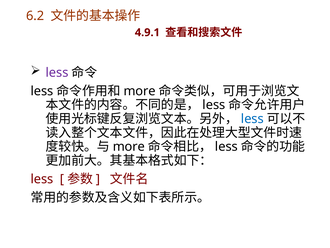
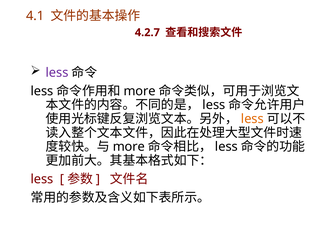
6.2: 6.2 -> 4.1
4.9.1: 4.9.1 -> 4.2.7
less at (252, 119) colour: blue -> orange
